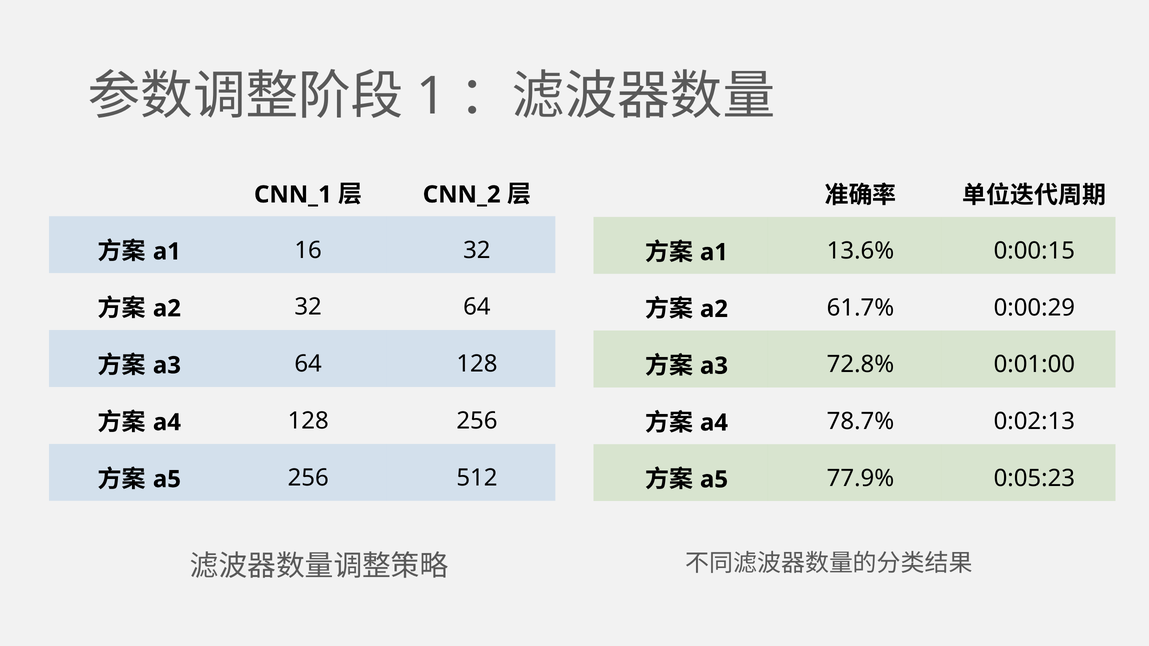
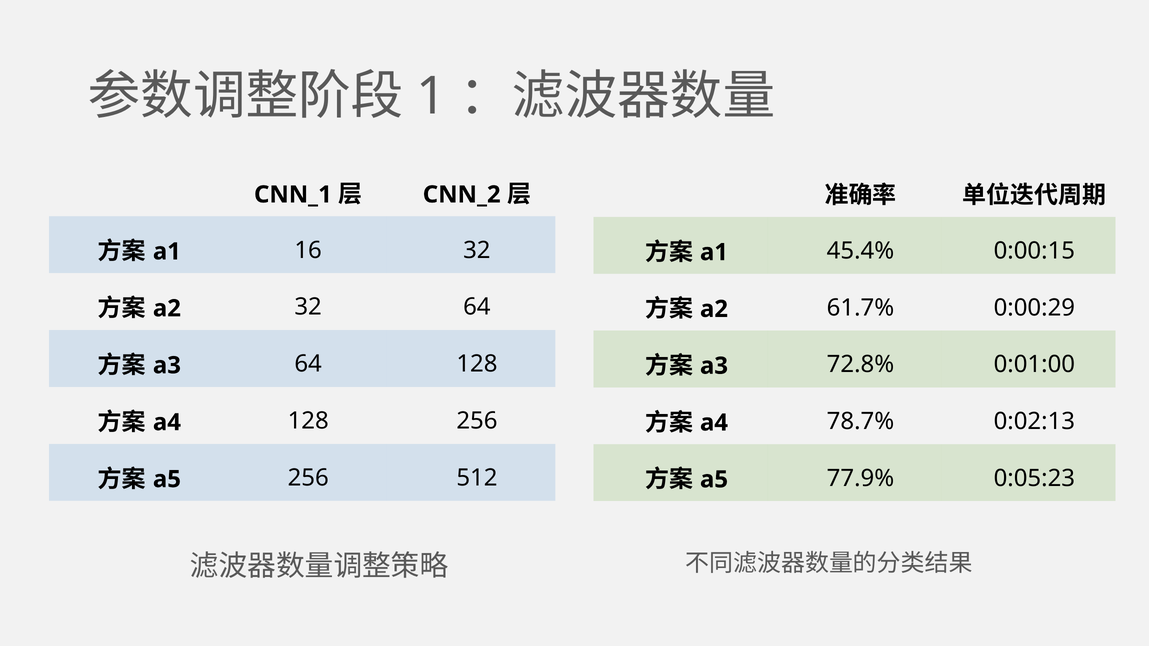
13.6%: 13.6% -> 45.4%
